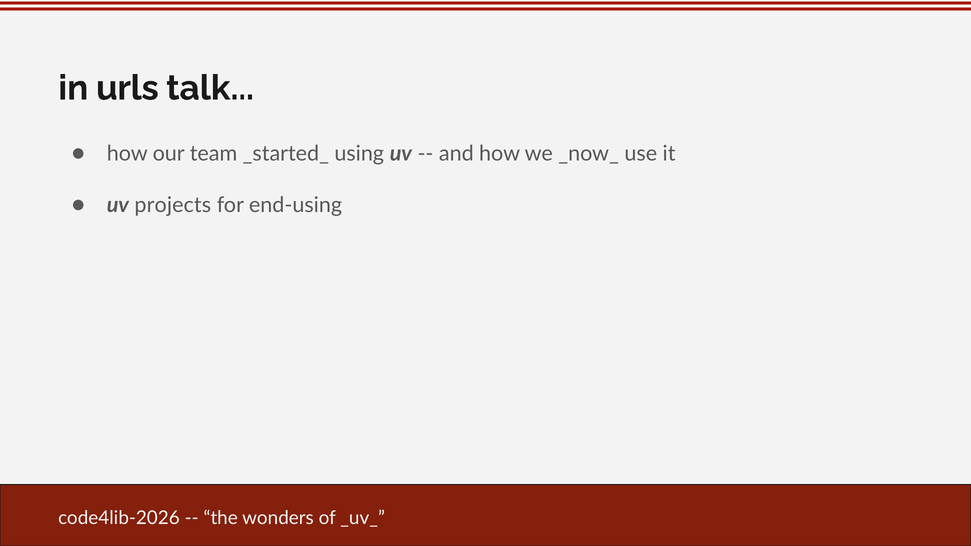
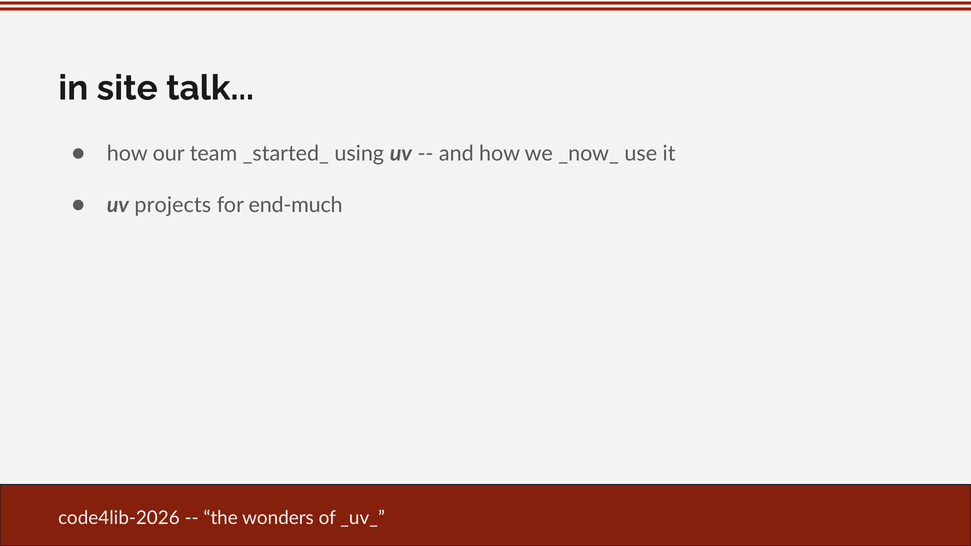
urls: urls -> site
end-using: end-using -> end-much
